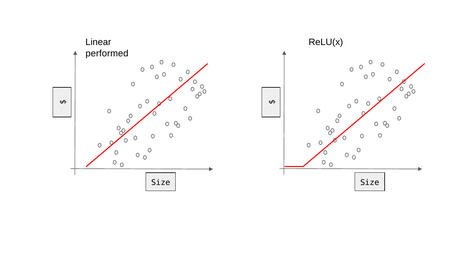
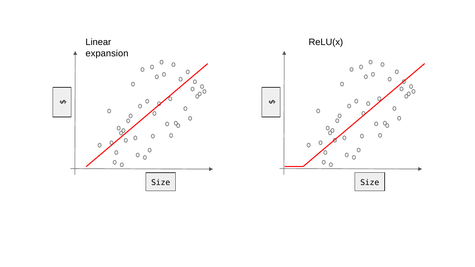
performed: performed -> expansion
